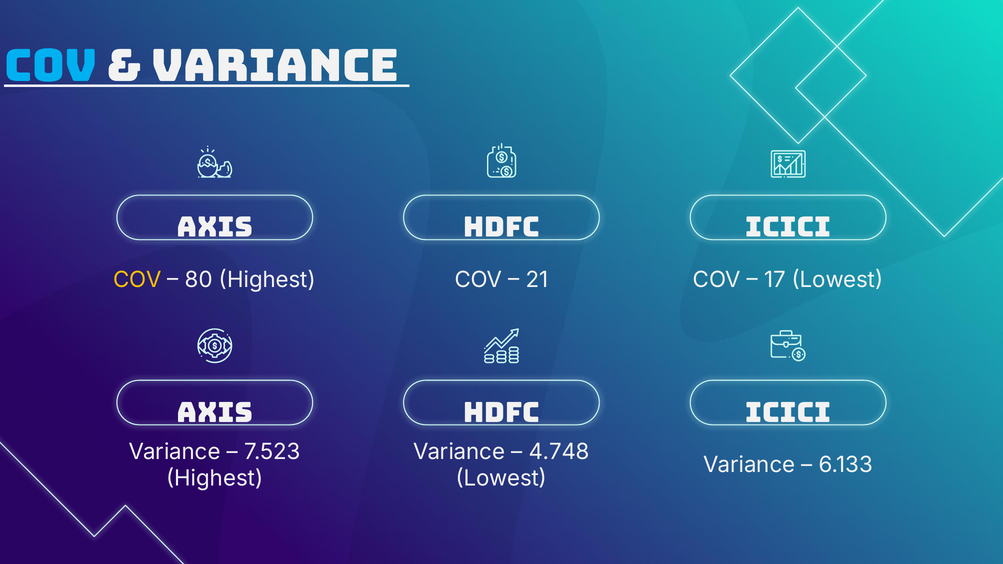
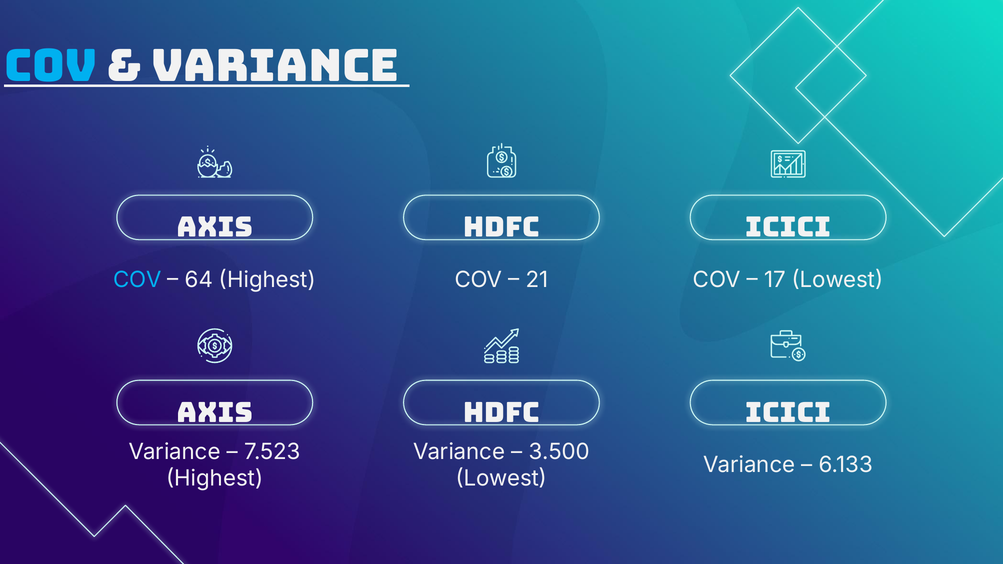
COV at (137, 280) colour: yellow -> light blue
80: 80 -> 64
4.748: 4.748 -> 3.500
